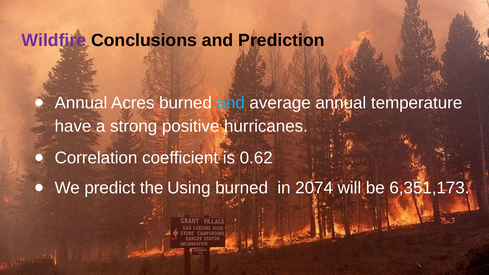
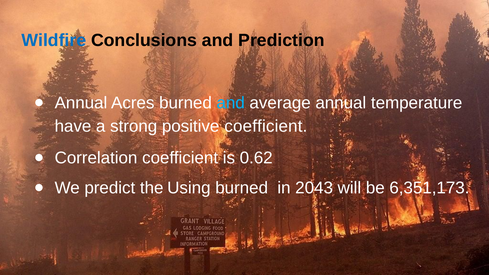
Wildfire colour: purple -> blue
positive hurricanes: hurricanes -> coefficient
2074: 2074 -> 2043
